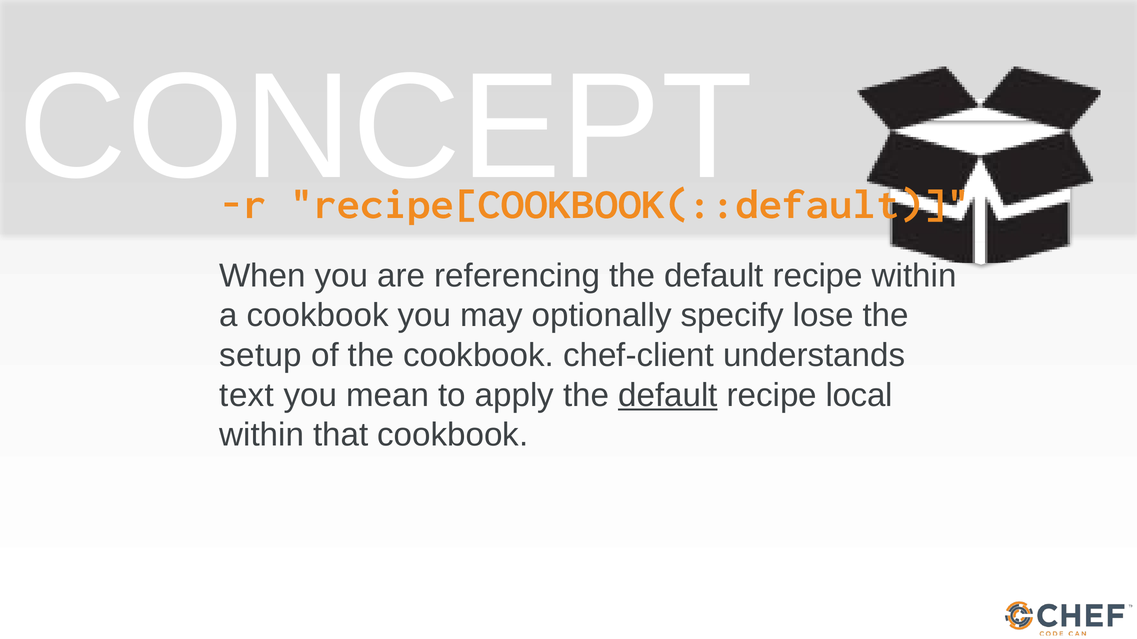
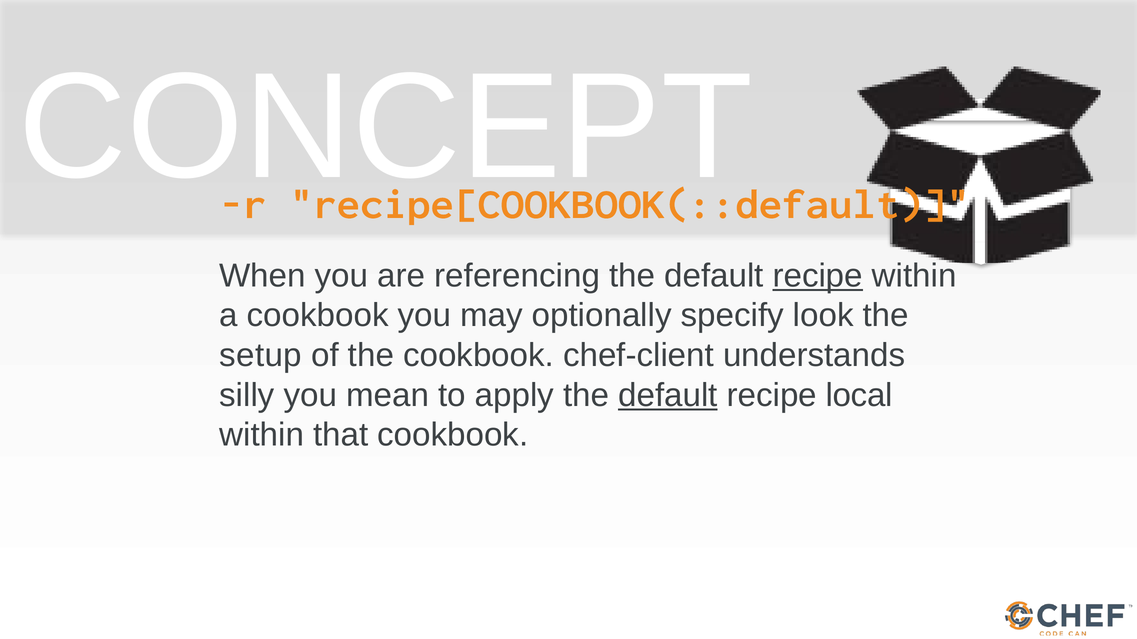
recipe at (818, 276) underline: none -> present
lose: lose -> look
text: text -> silly
